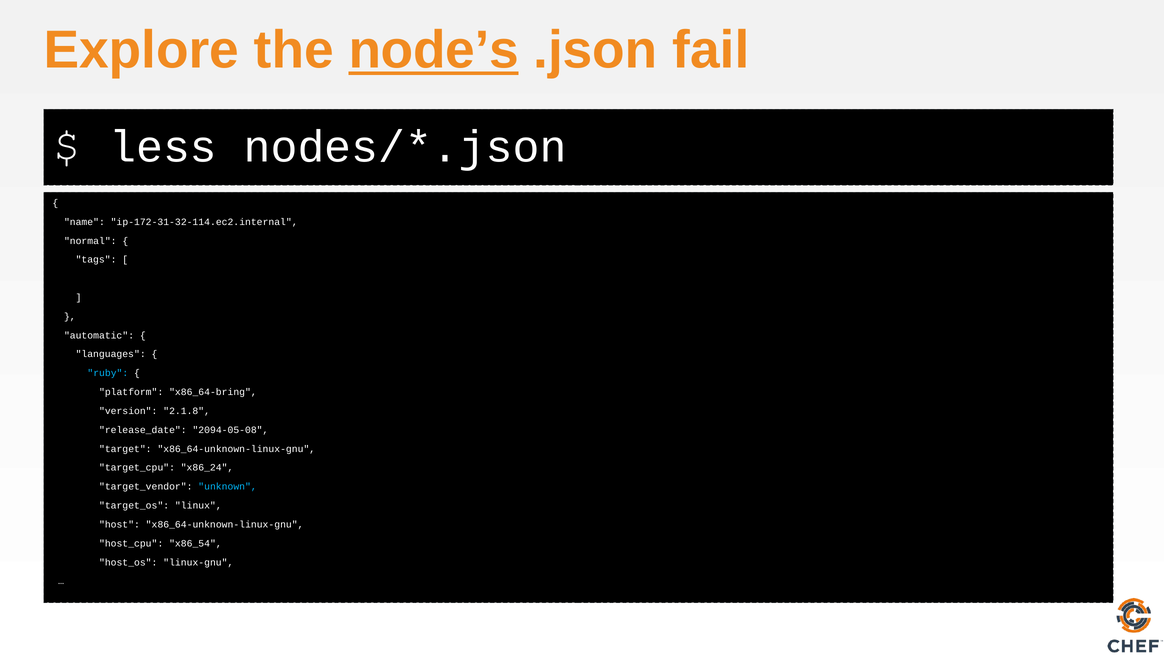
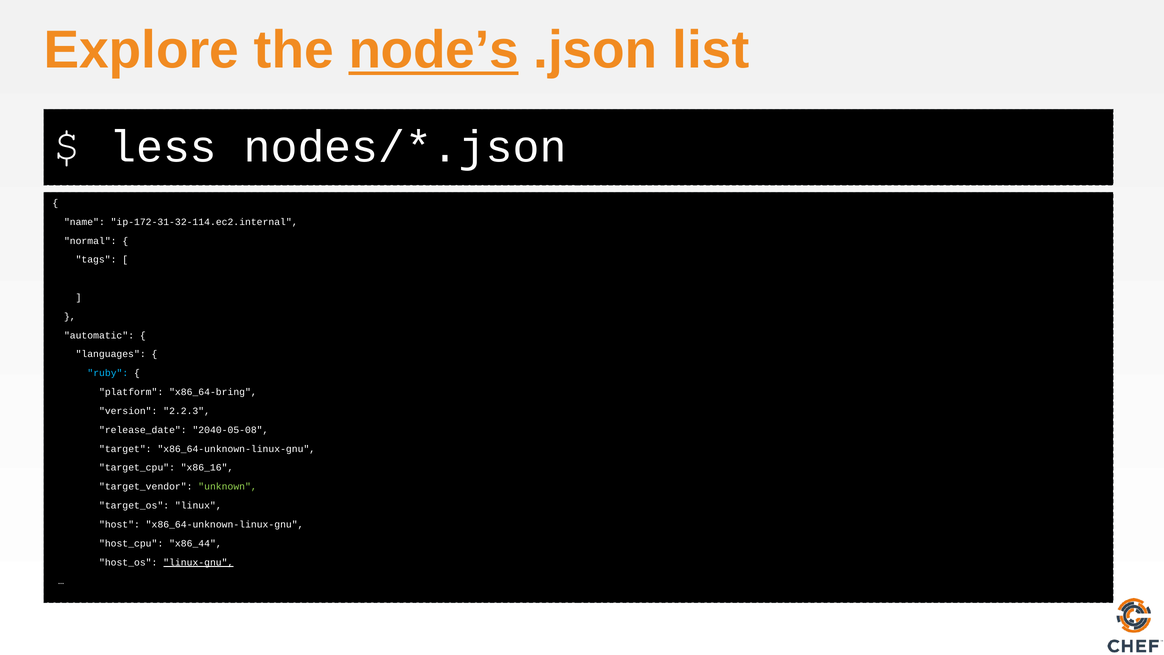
fail: fail -> list
2.1.8: 2.1.8 -> 2.2.3
2094-05-08: 2094-05-08 -> 2040-05-08
x86_24: x86_24 -> x86_16
unknown colour: light blue -> light green
x86_54: x86_54 -> x86_44
linux-gnu underline: none -> present
